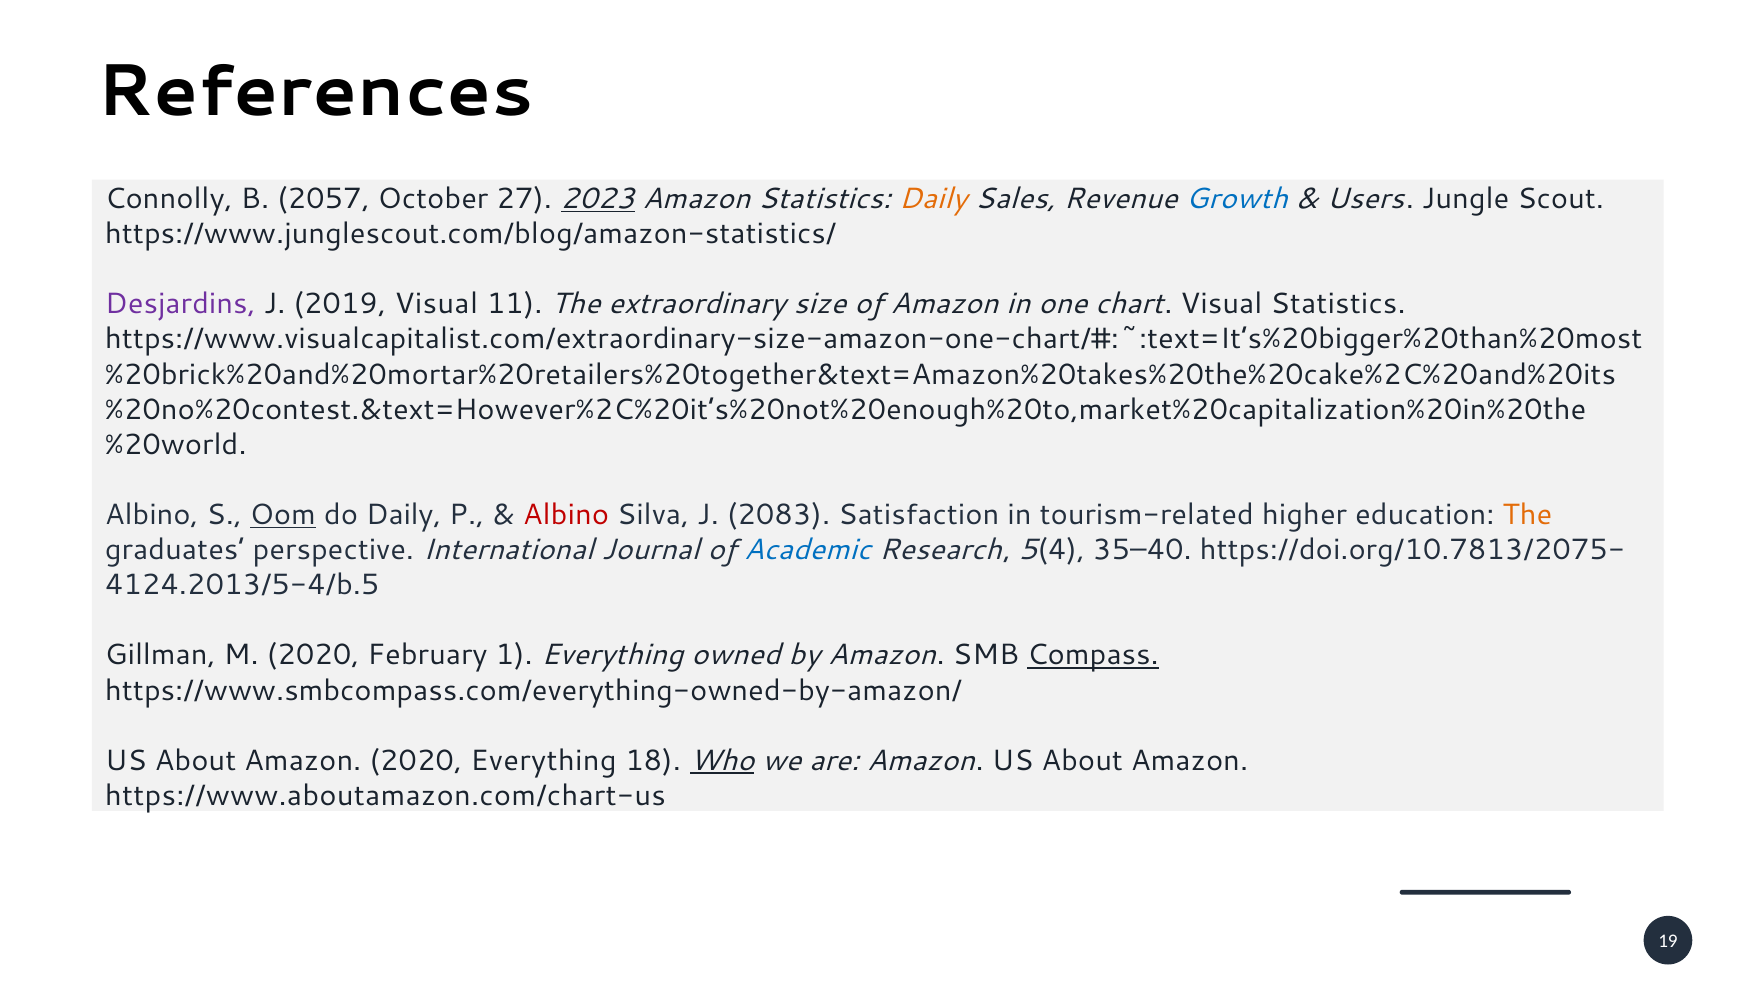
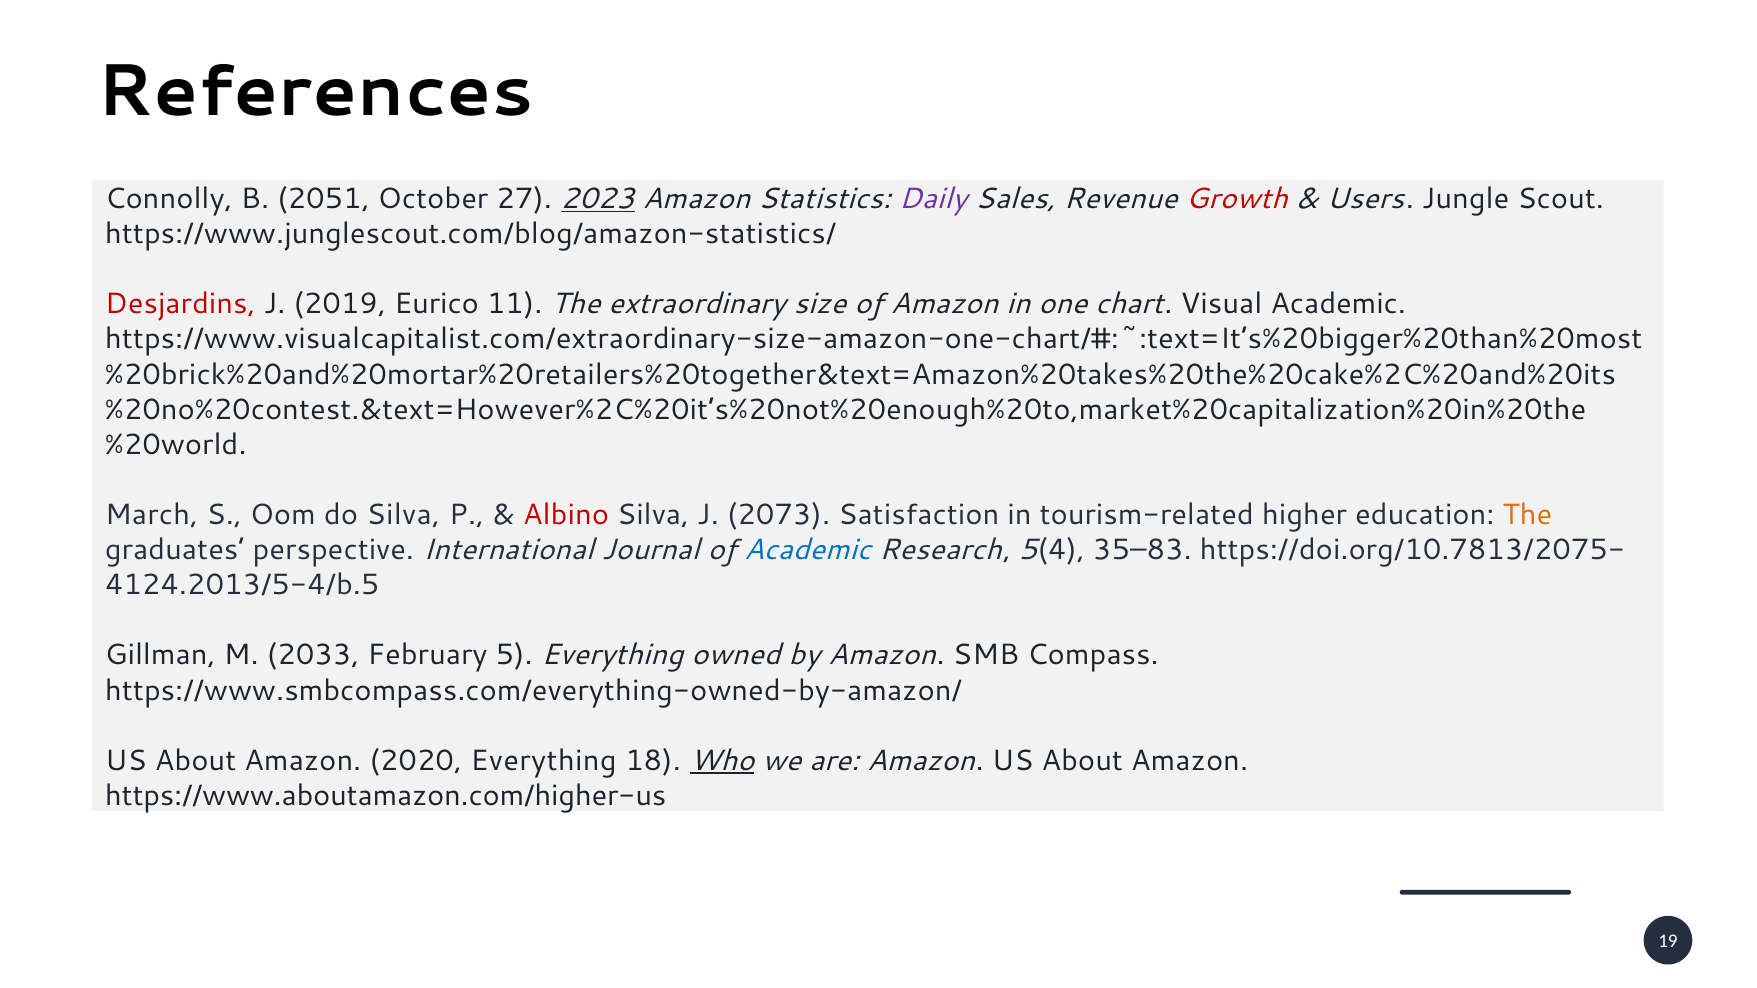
2057: 2057 -> 2051
Daily at (933, 199) colour: orange -> purple
Growth colour: blue -> red
Desjardins colour: purple -> red
2019 Visual: Visual -> Eurico
Visual Statistics: Statistics -> Academic
Albino at (152, 515): Albino -> March
Oom underline: present -> none
do Daily: Daily -> Silva
2083: 2083 -> 2073
35–40: 35–40 -> 35–83
M 2020: 2020 -> 2033
1: 1 -> 5
Compass underline: present -> none
https://www.aboutamazon.com/chart-us: https://www.aboutamazon.com/chart-us -> https://www.aboutamazon.com/higher-us
